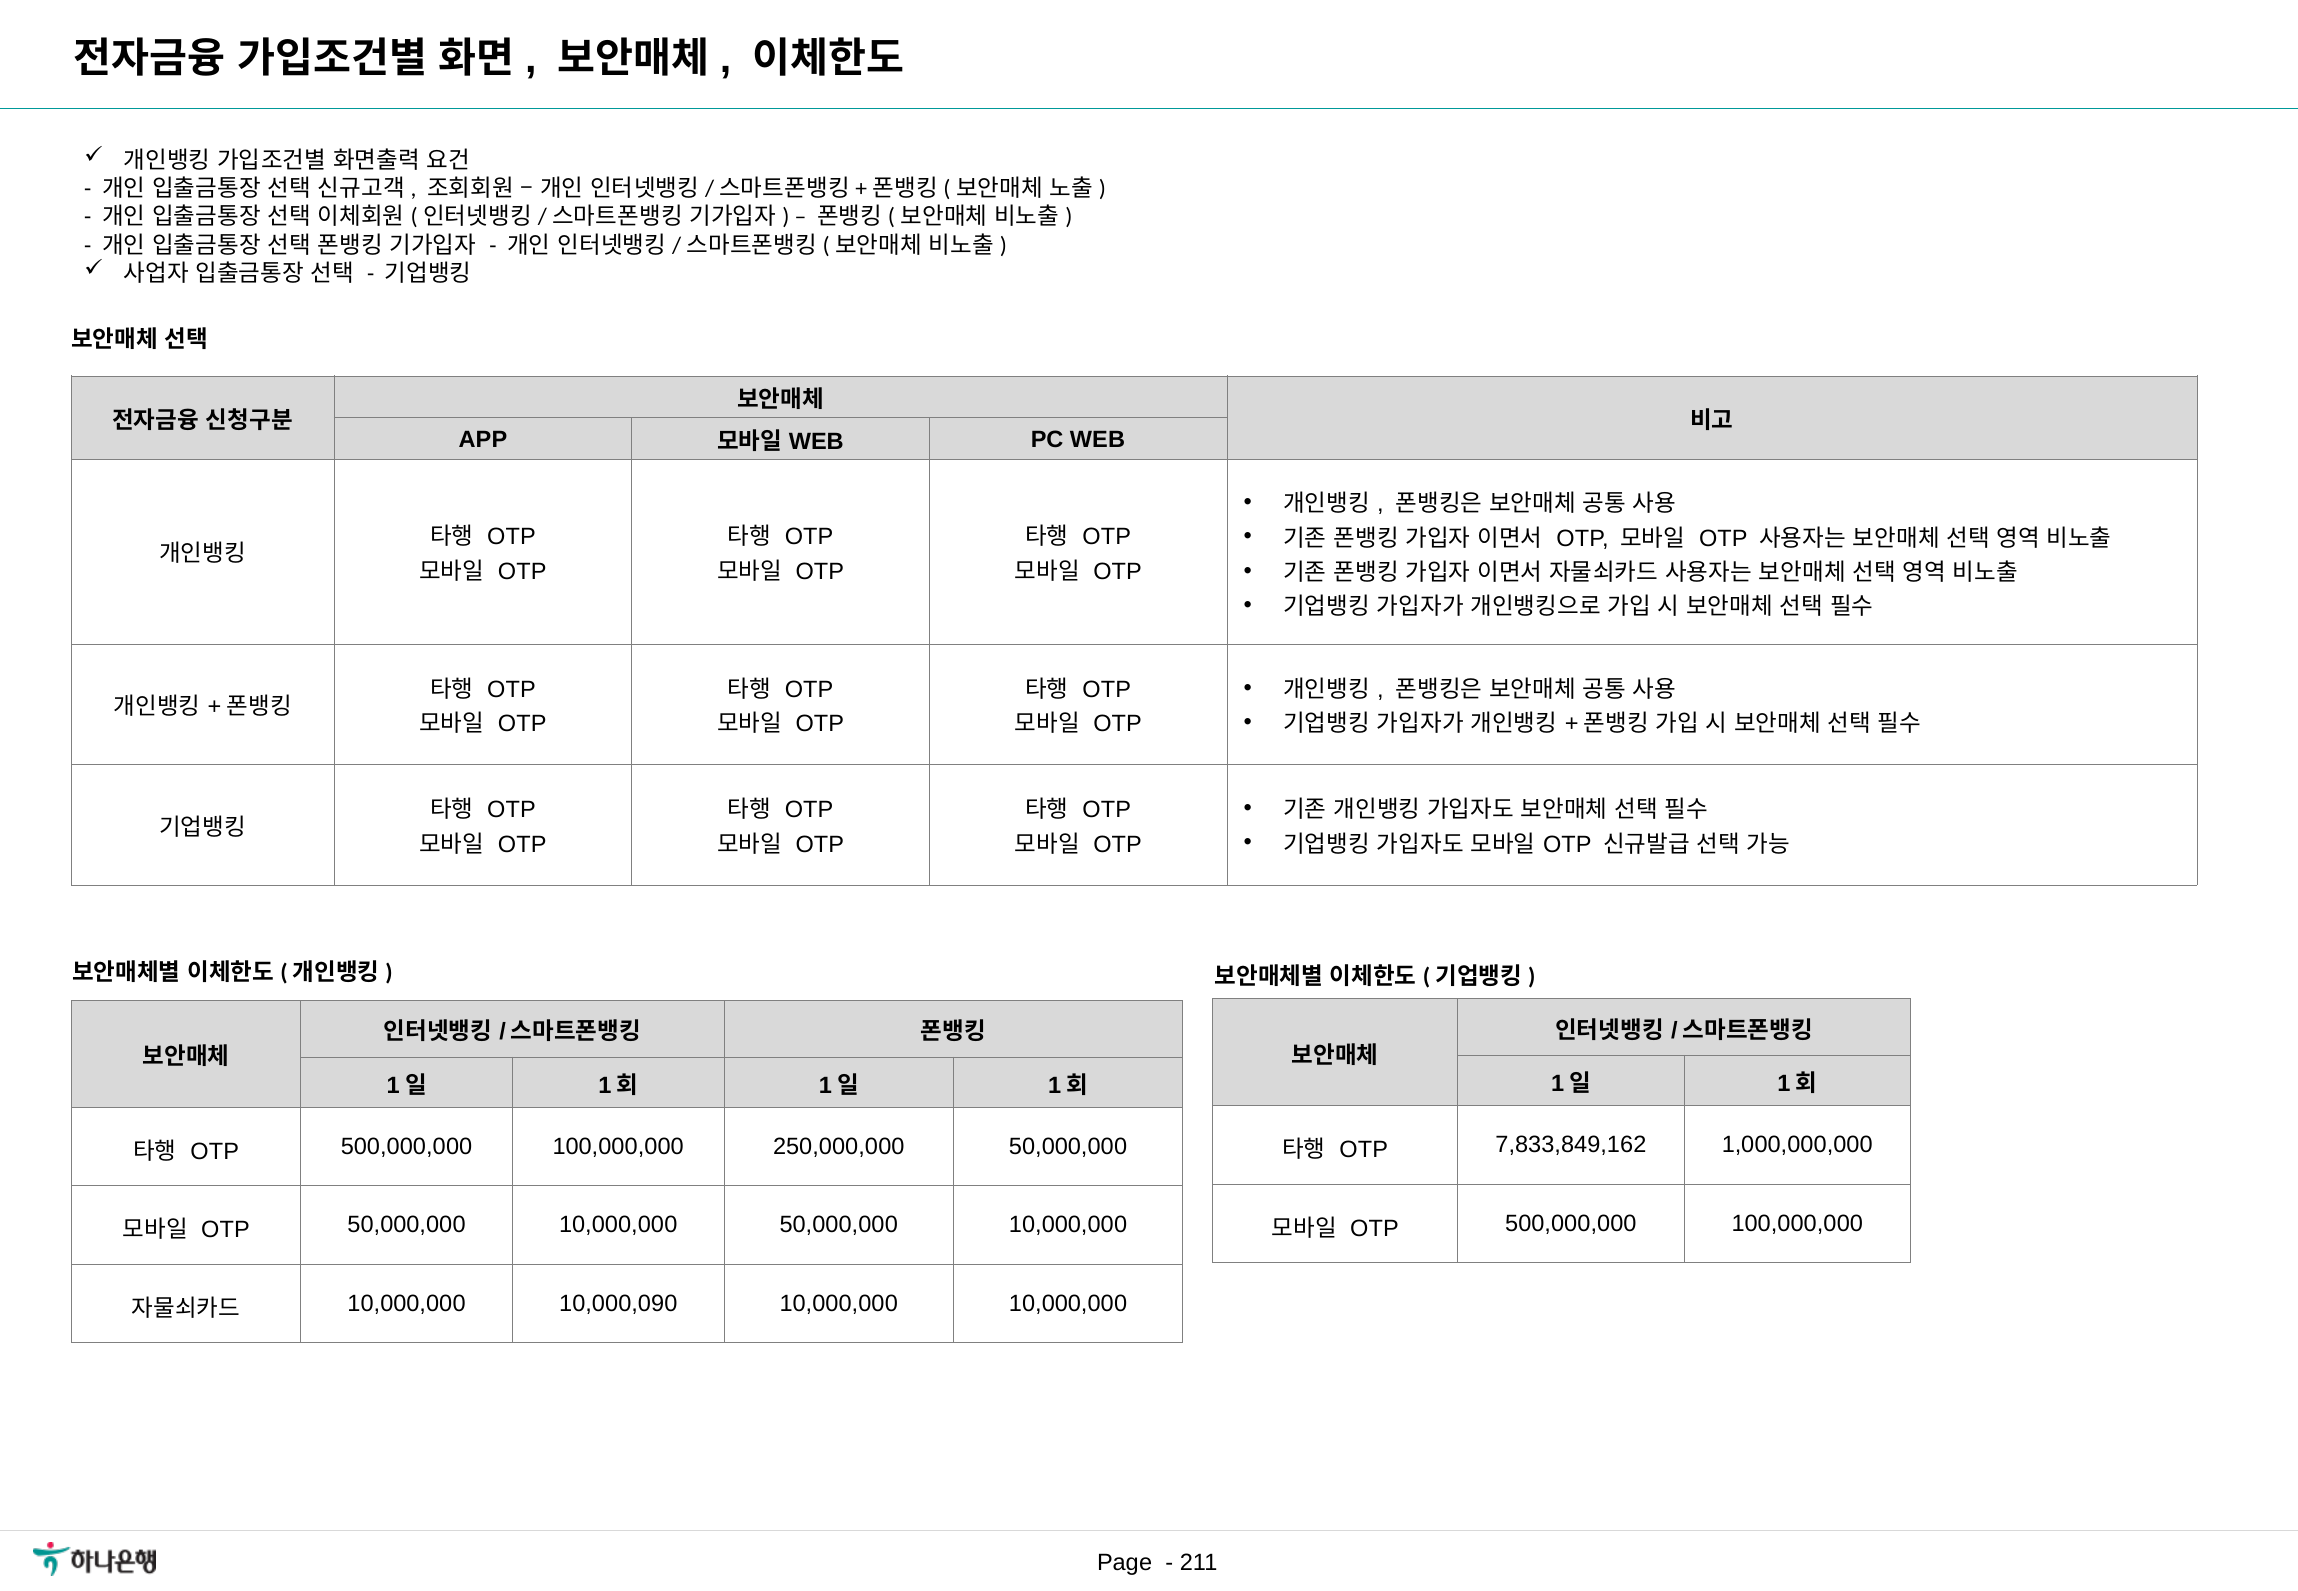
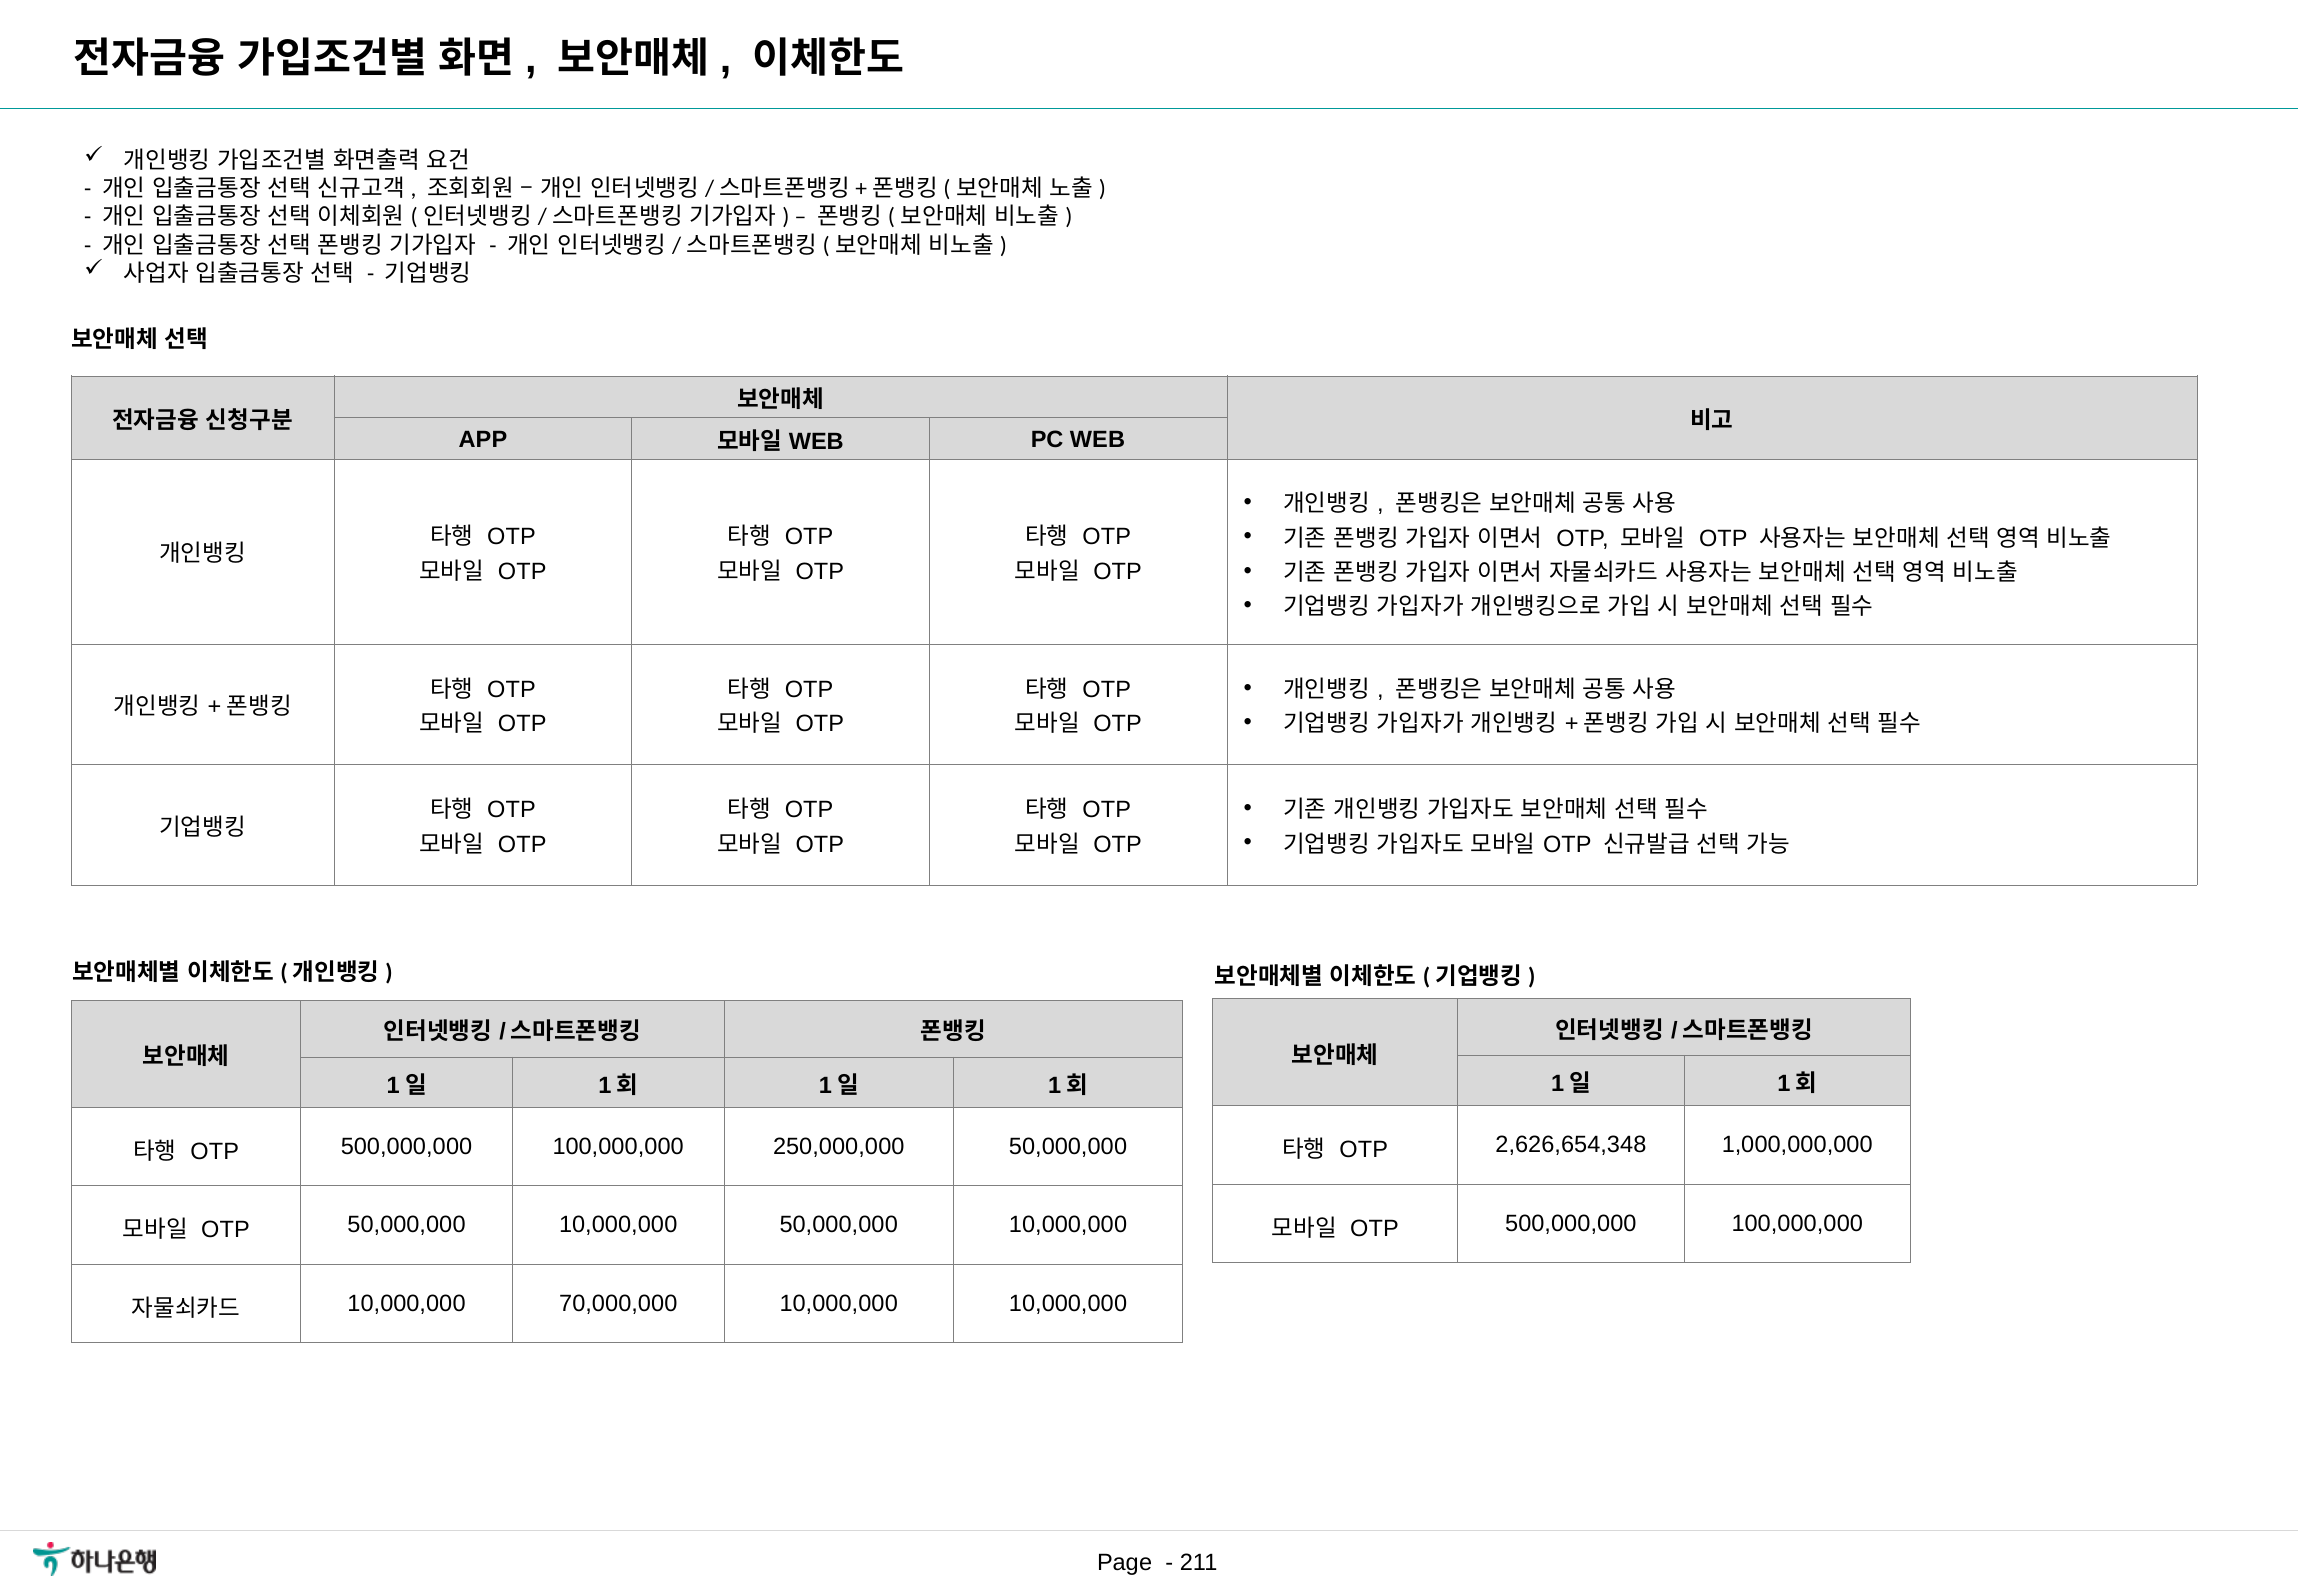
7,833,849,162: 7,833,849,162 -> 2,626,654,348
10,000,090: 10,000,090 -> 70,000,000
